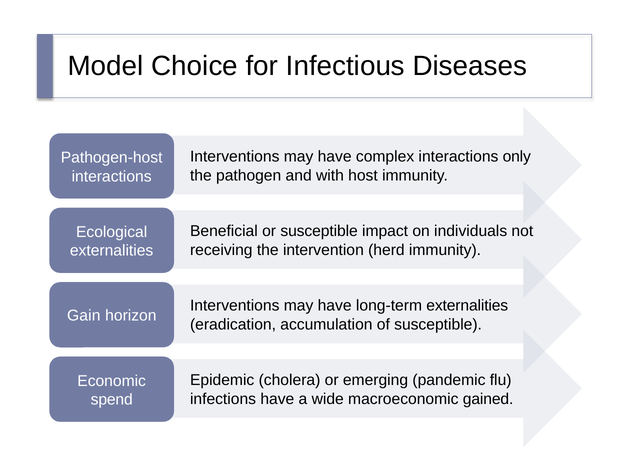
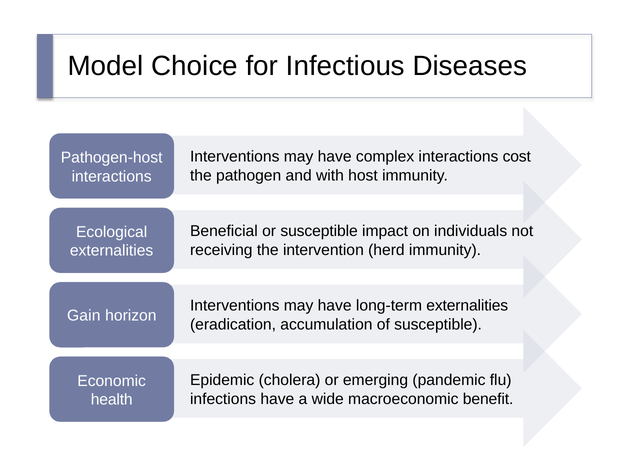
only: only -> cost
gained: gained -> benefit
spend: spend -> health
